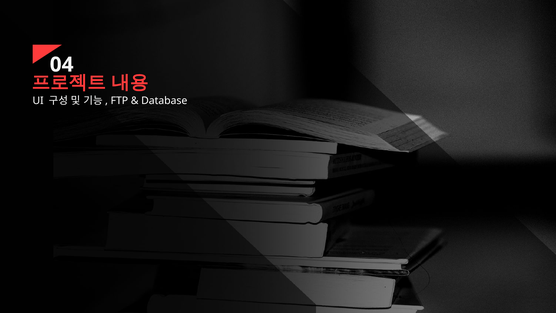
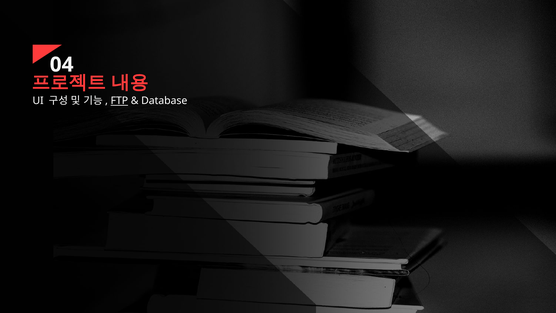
FTP underline: none -> present
